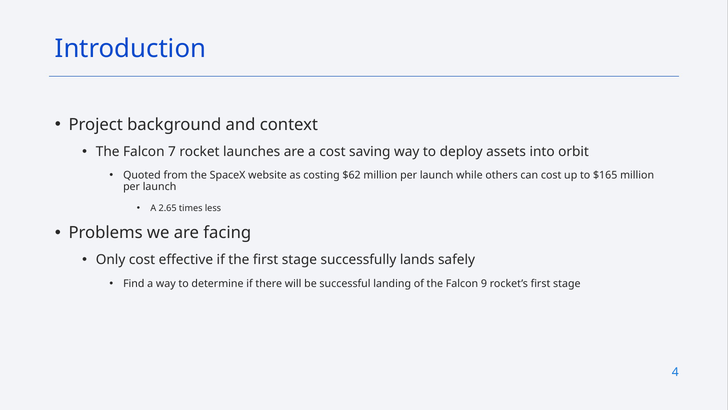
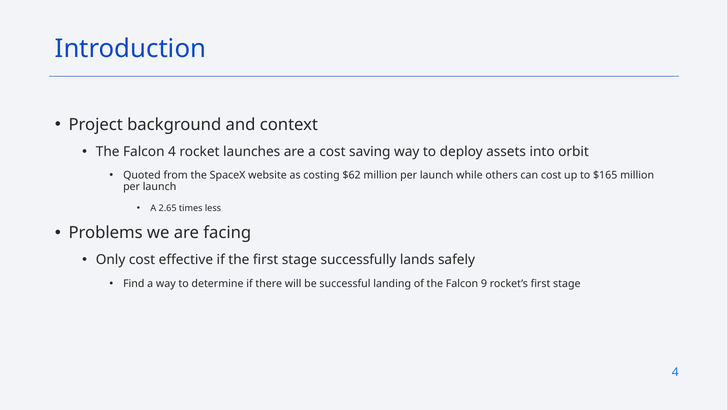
Falcon 7: 7 -> 4
